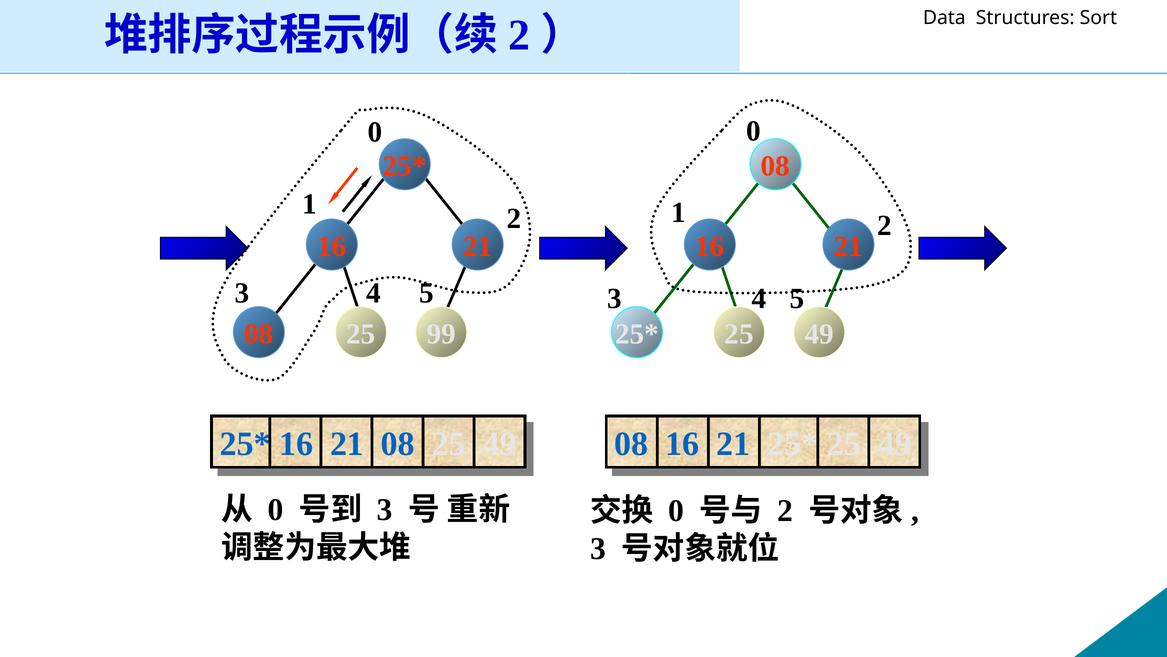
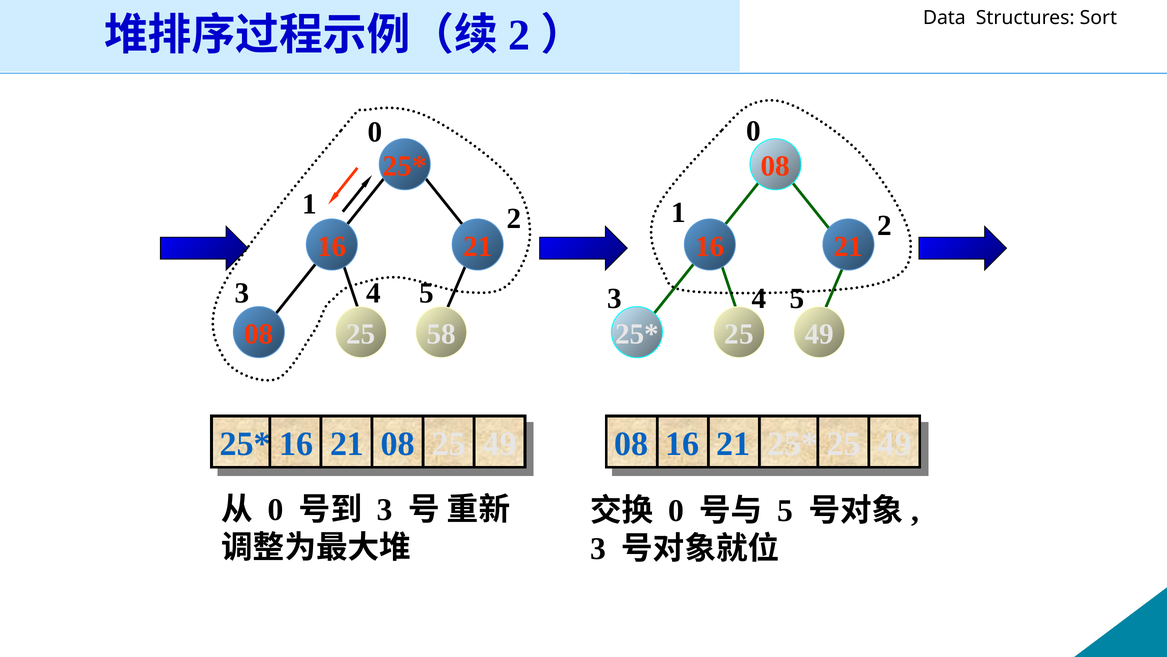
99: 99 -> 58
2 at (785, 511): 2 -> 5
